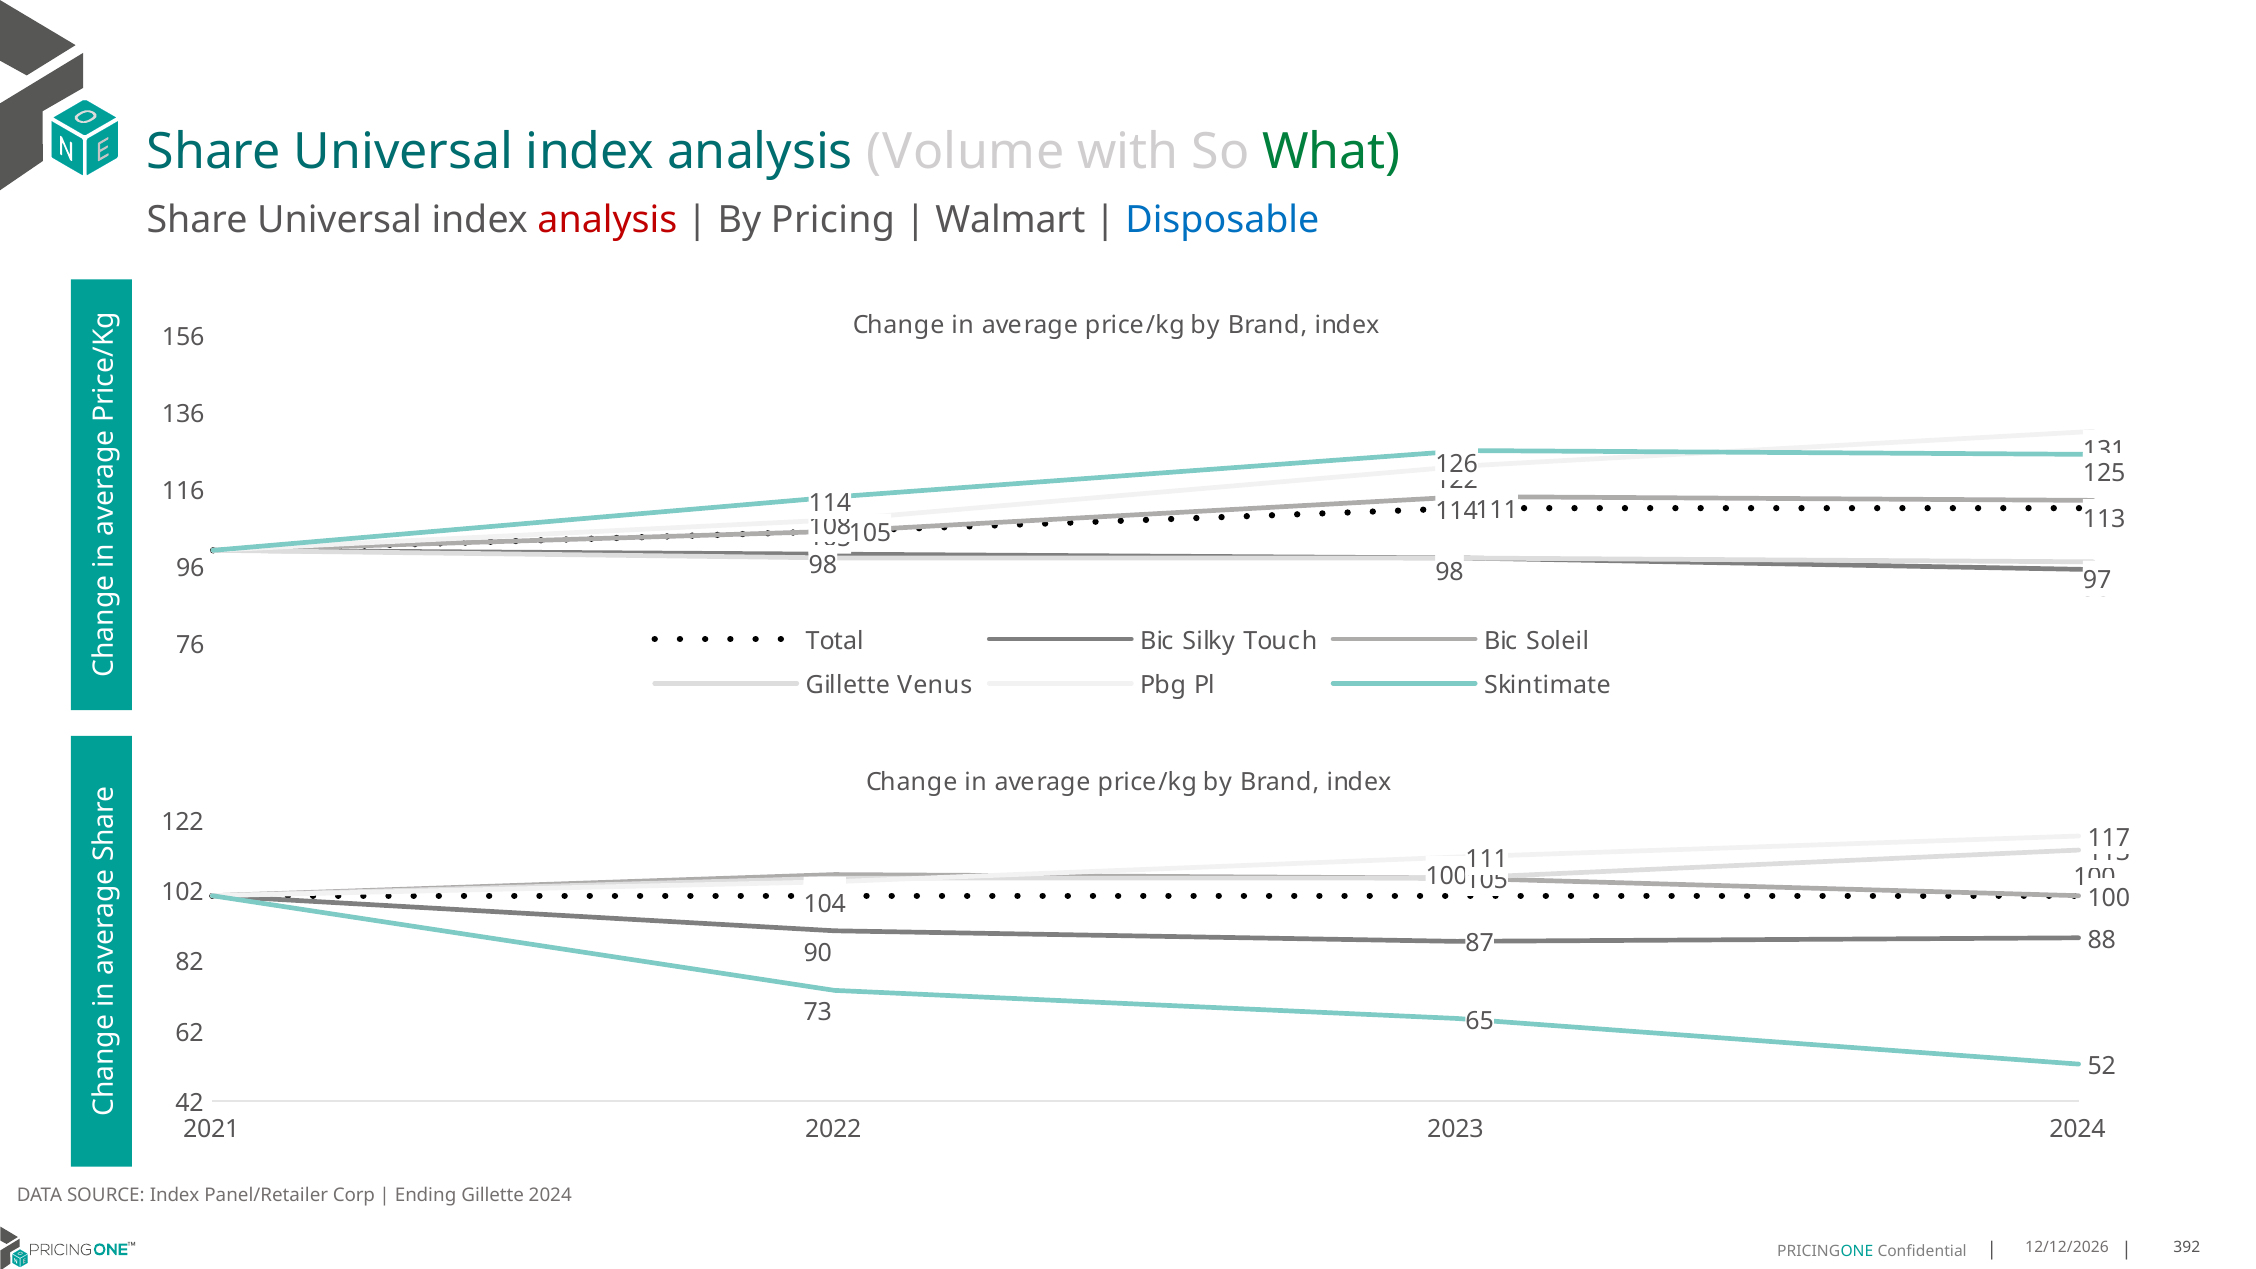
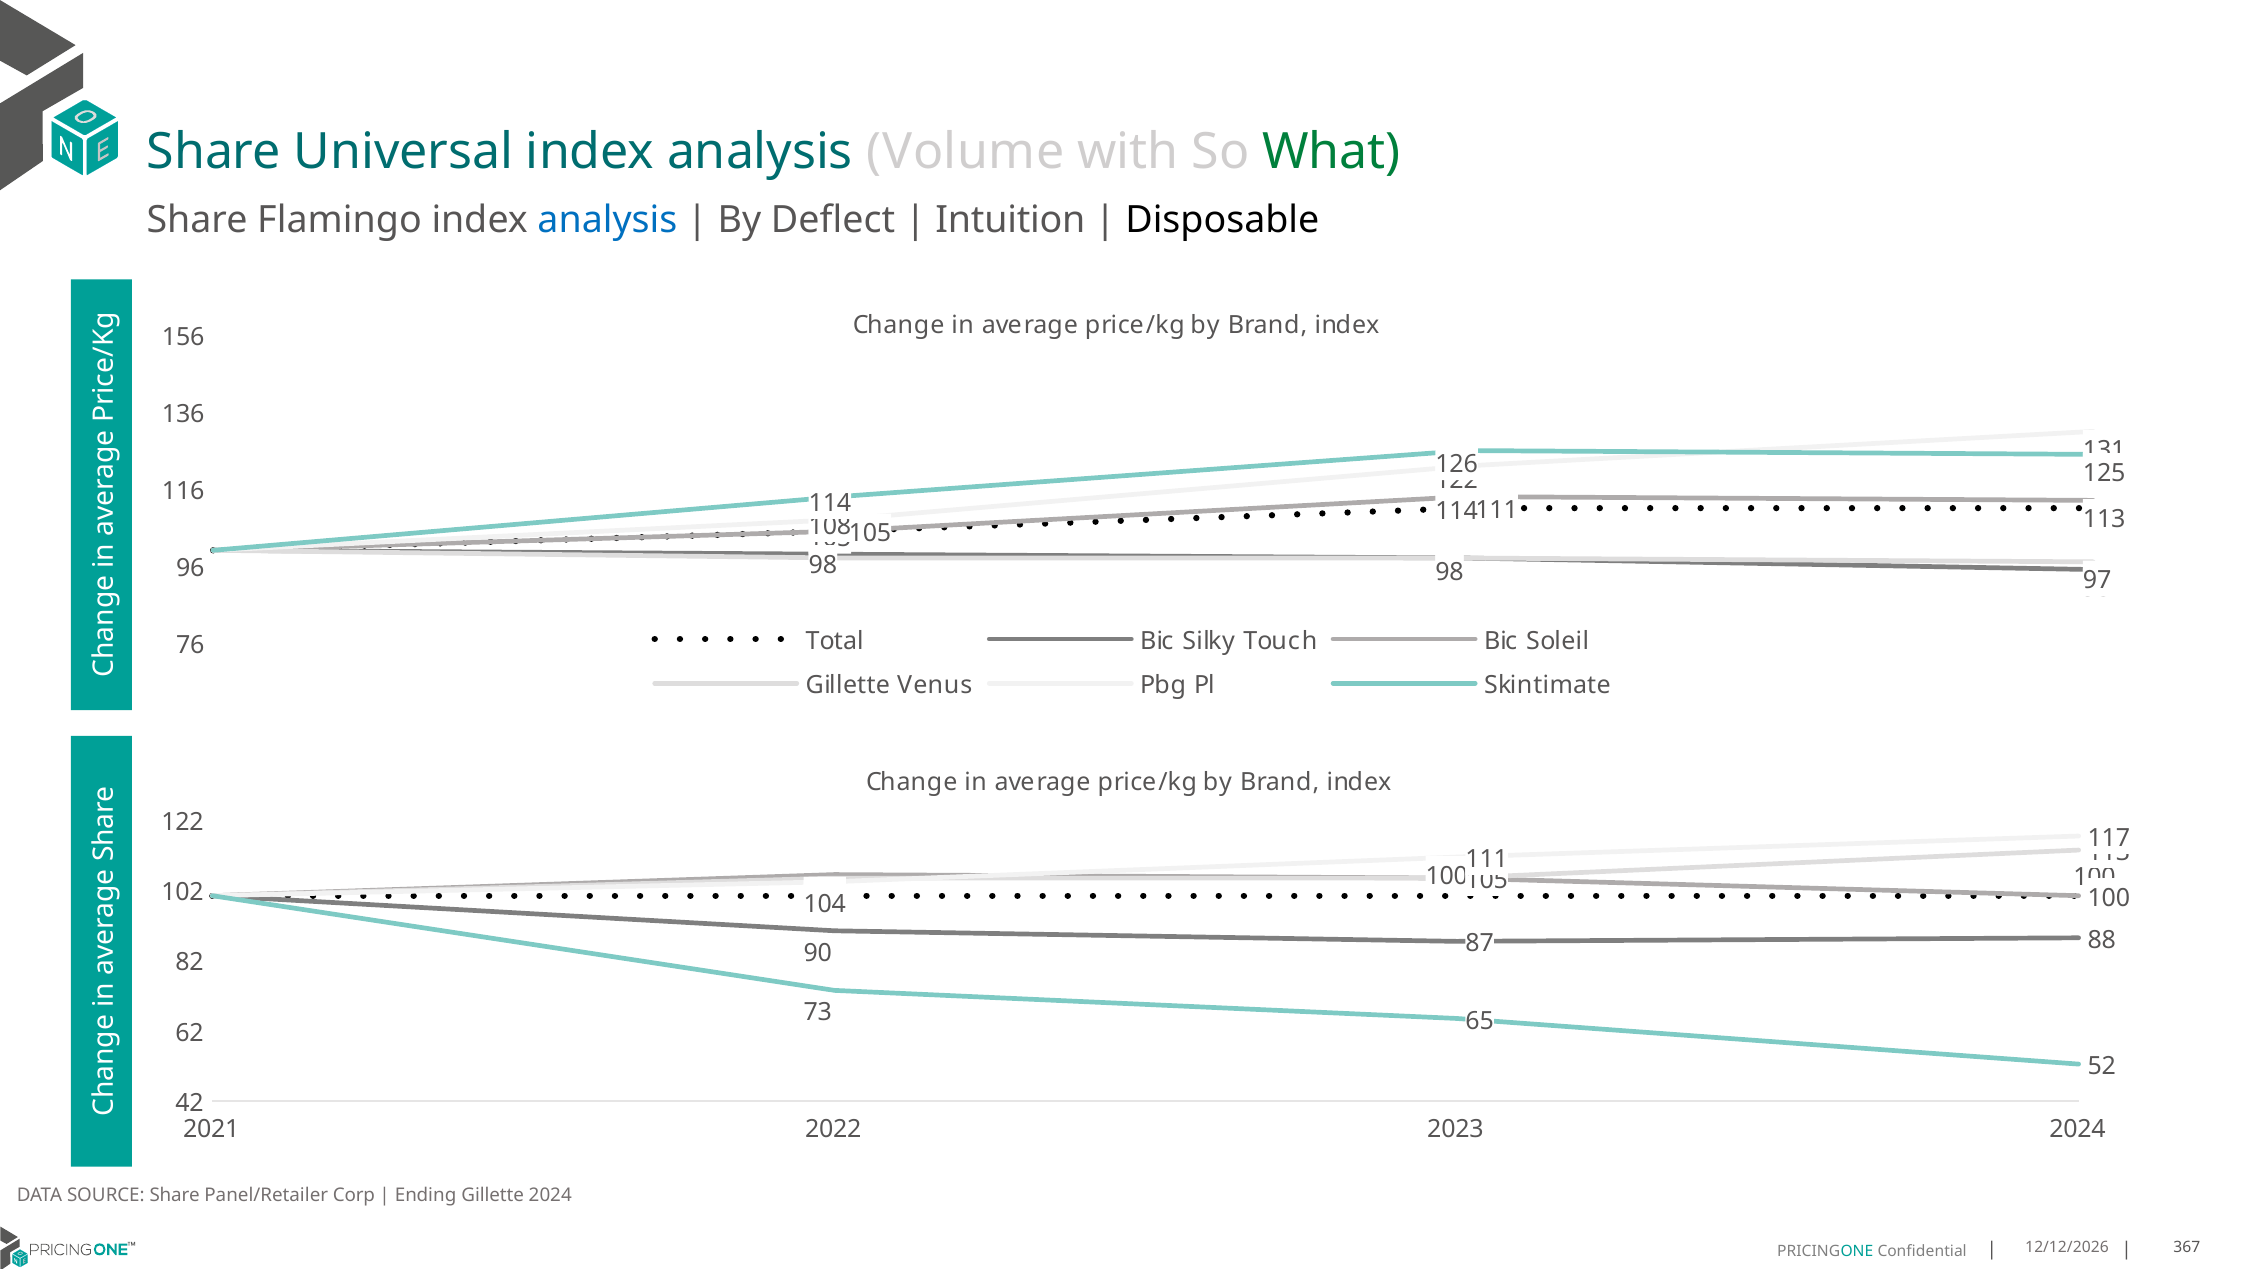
Universal at (340, 220): Universal -> Flamingo
analysis at (607, 220) colour: red -> blue
Pricing: Pricing -> Deflect
Walmart: Walmart -> Intuition
Disposable colour: blue -> black
SOURCE Index: Index -> Share
392: 392 -> 367
